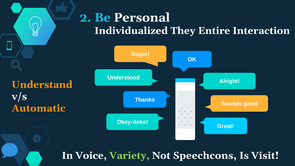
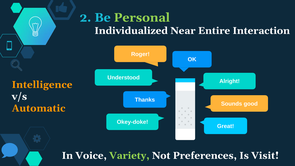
Personal colour: white -> light green
They: They -> Near
Understand: Understand -> Intelligence
Speechcons: Speechcons -> Preferences
